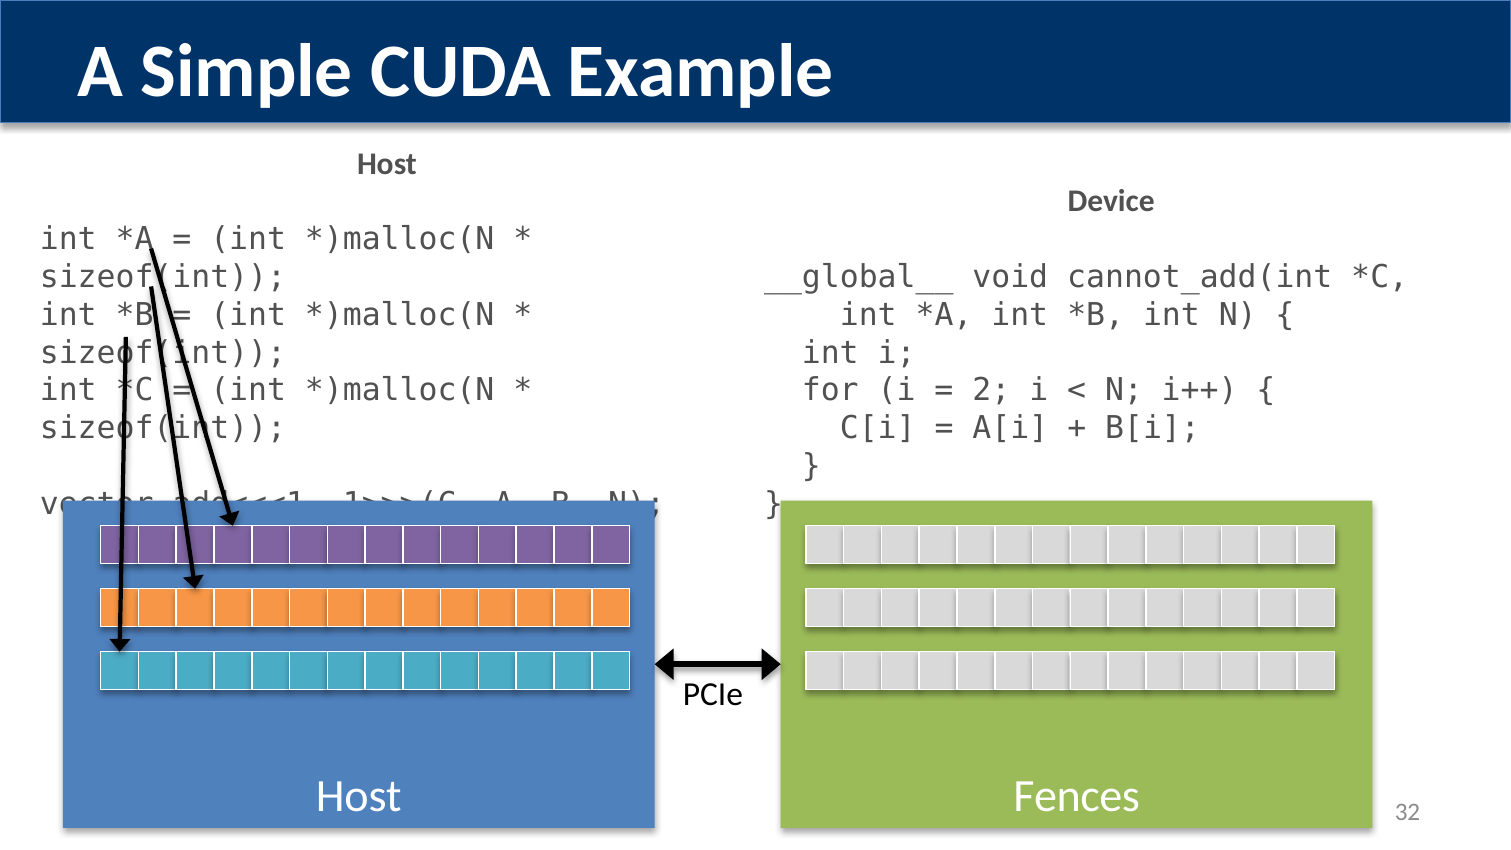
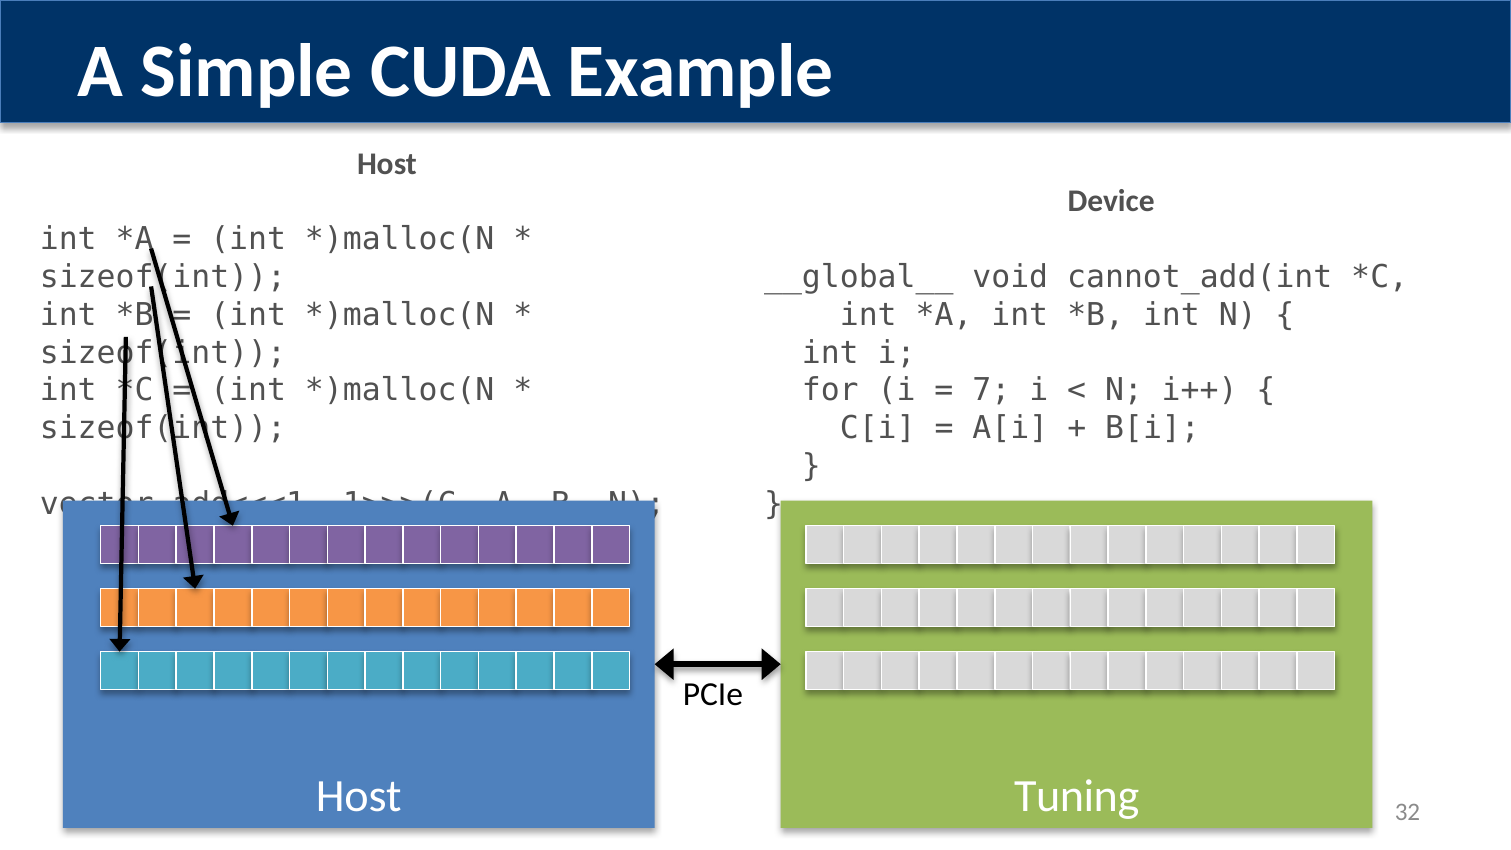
2: 2 -> 7
Fences: Fences -> Tuning
